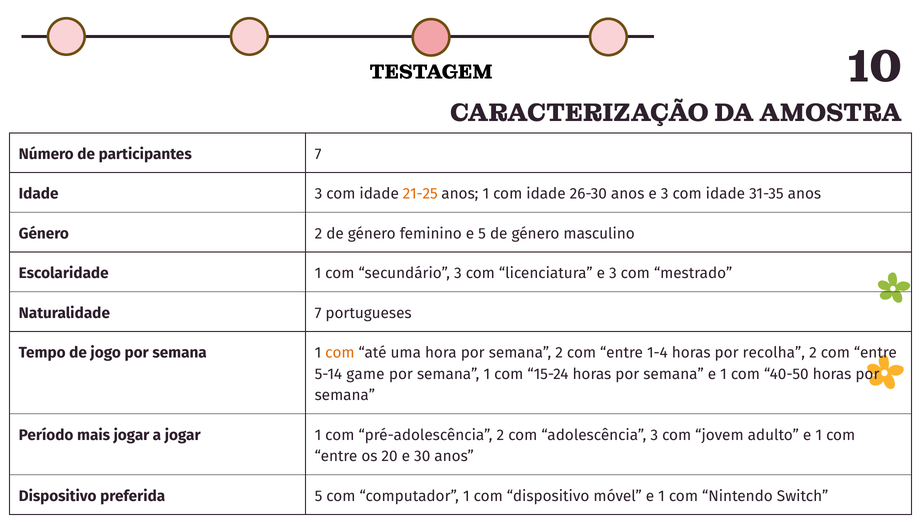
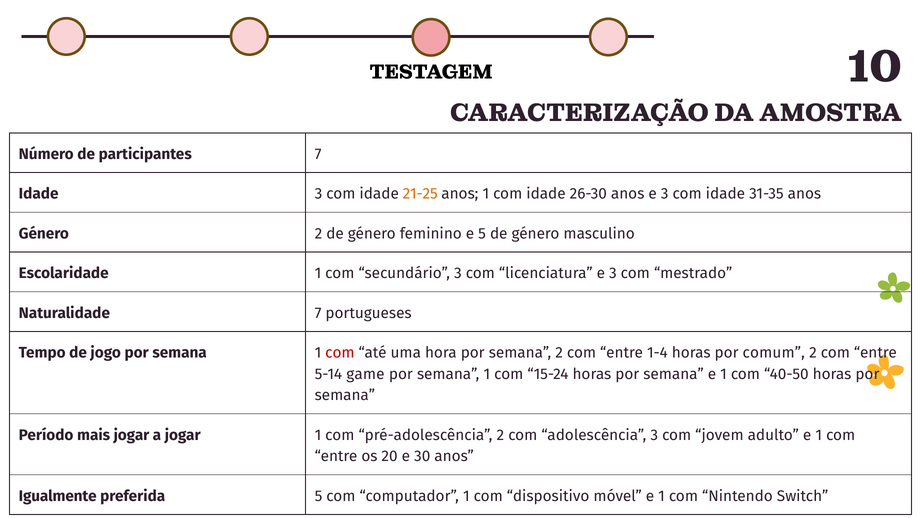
com at (340, 353) colour: orange -> red
recolha: recolha -> comum
Dispositivo at (58, 496): Dispositivo -> Igualmente
